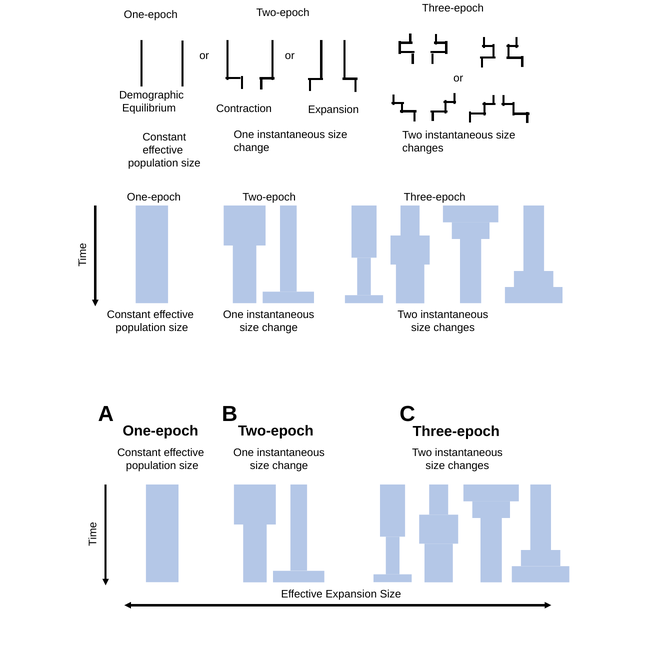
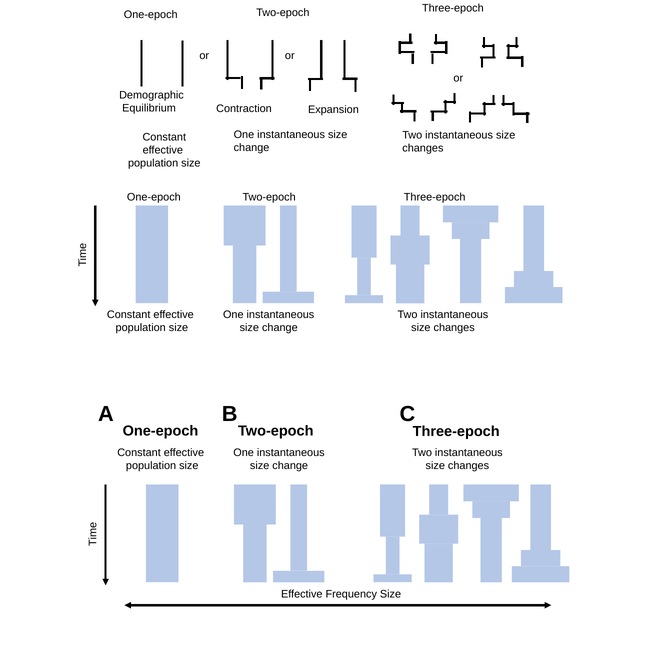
Effective Expansion: Expansion -> Frequency
